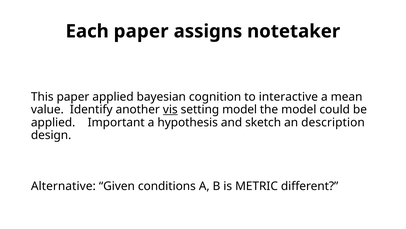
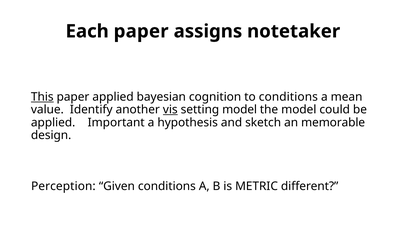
This underline: none -> present
to interactive: interactive -> conditions
description: description -> memorable
Alternative: Alternative -> Perception
